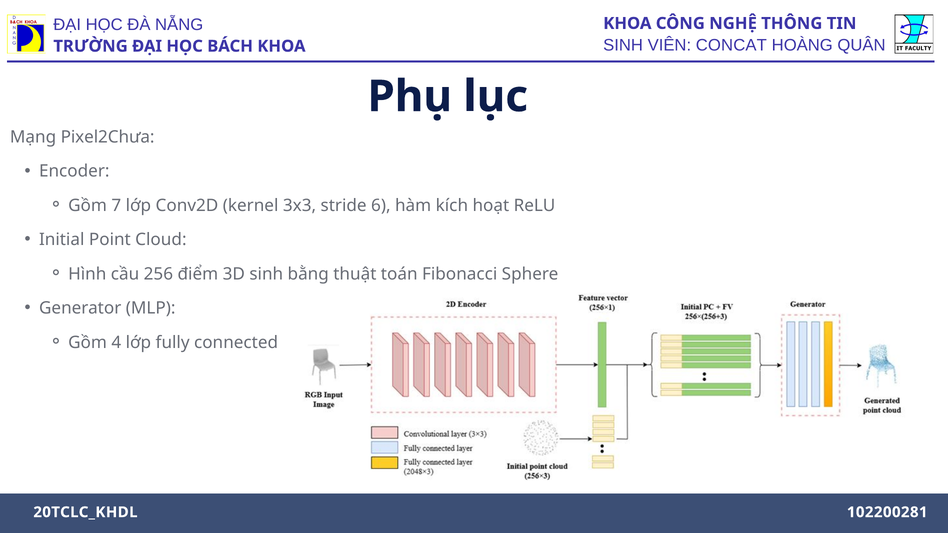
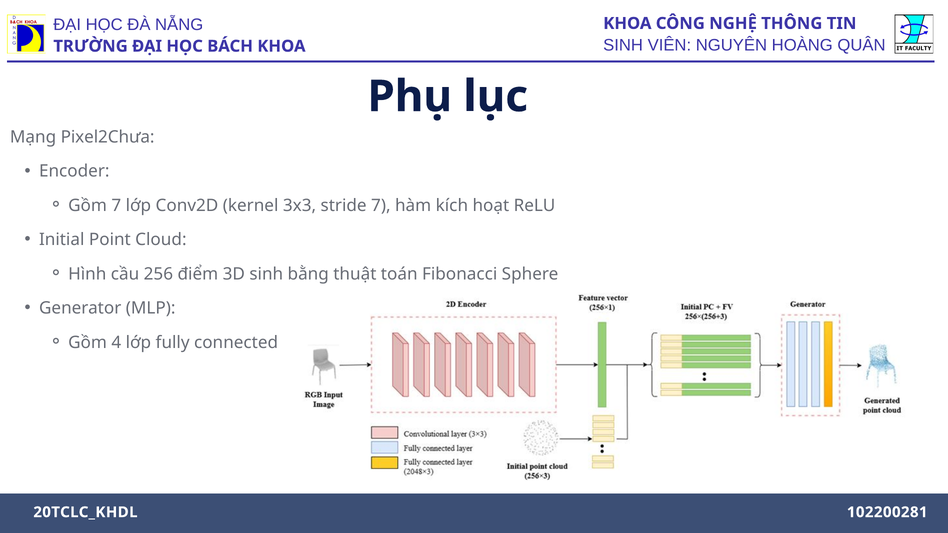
CONCAT: CONCAT -> NGUYÊN
stride 6: 6 -> 7
